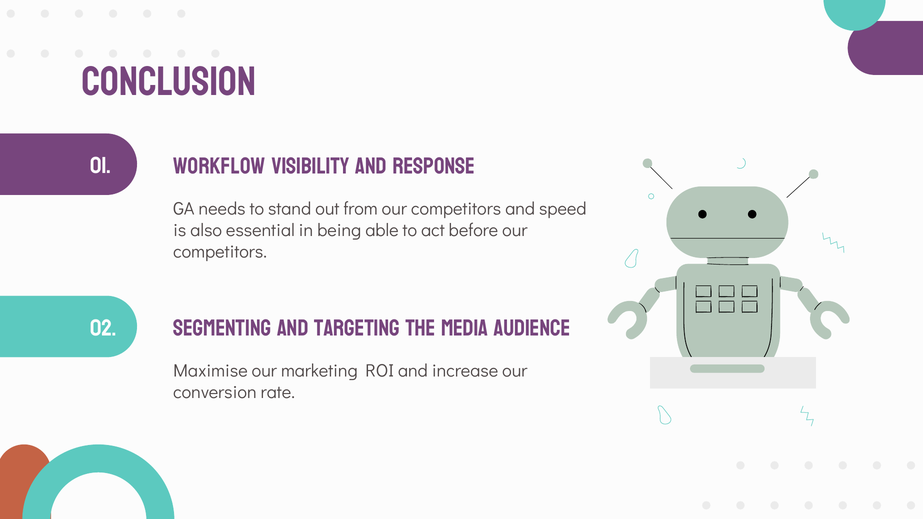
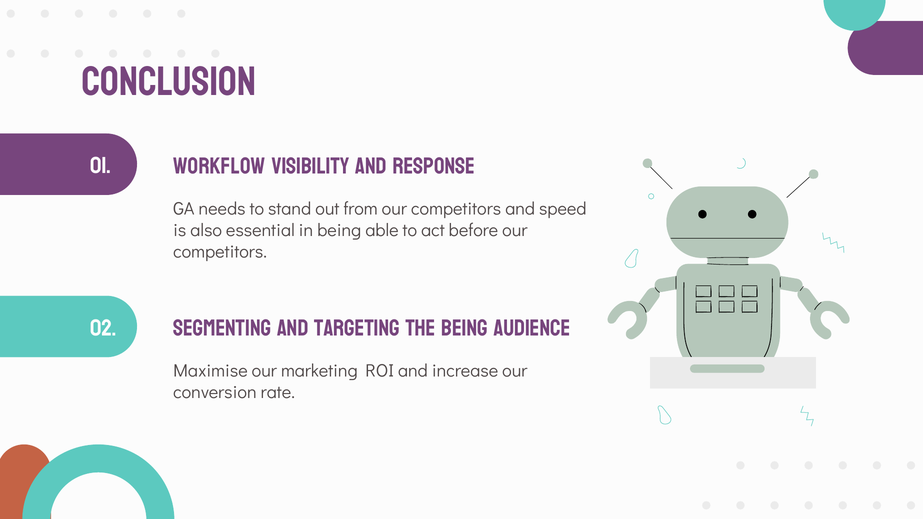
the media: media -> being
